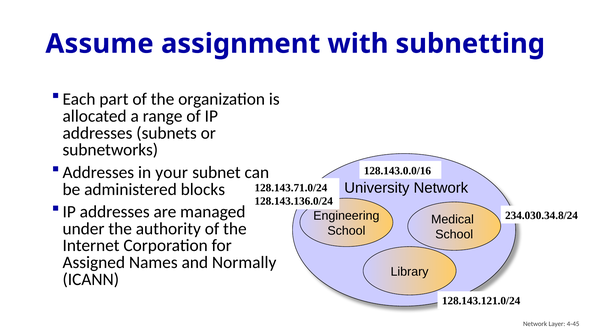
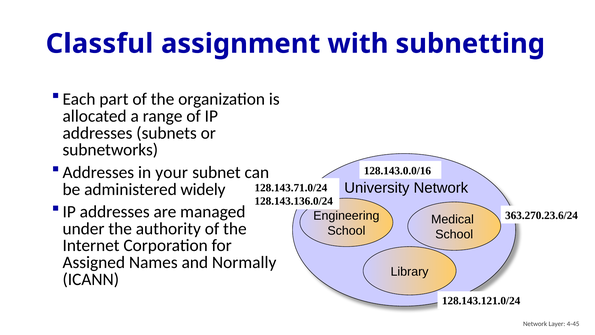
Assume: Assume -> Classful
blocks: blocks -> widely
234.030.34.8/24: 234.030.34.8/24 -> 363.270.23.6/24
